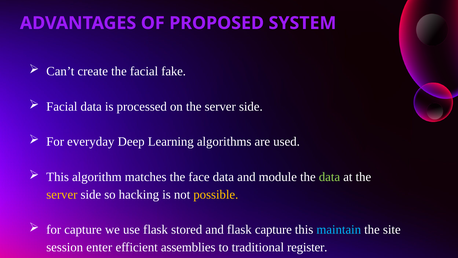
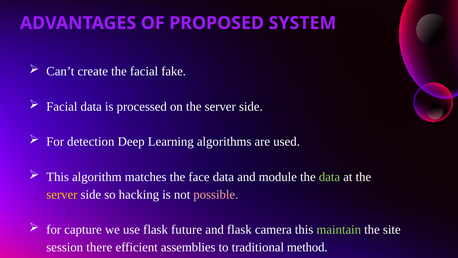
everyday: everyday -> detection
possible colour: yellow -> pink
stored: stored -> future
flask capture: capture -> camera
maintain colour: light blue -> light green
enter: enter -> there
register: register -> method
